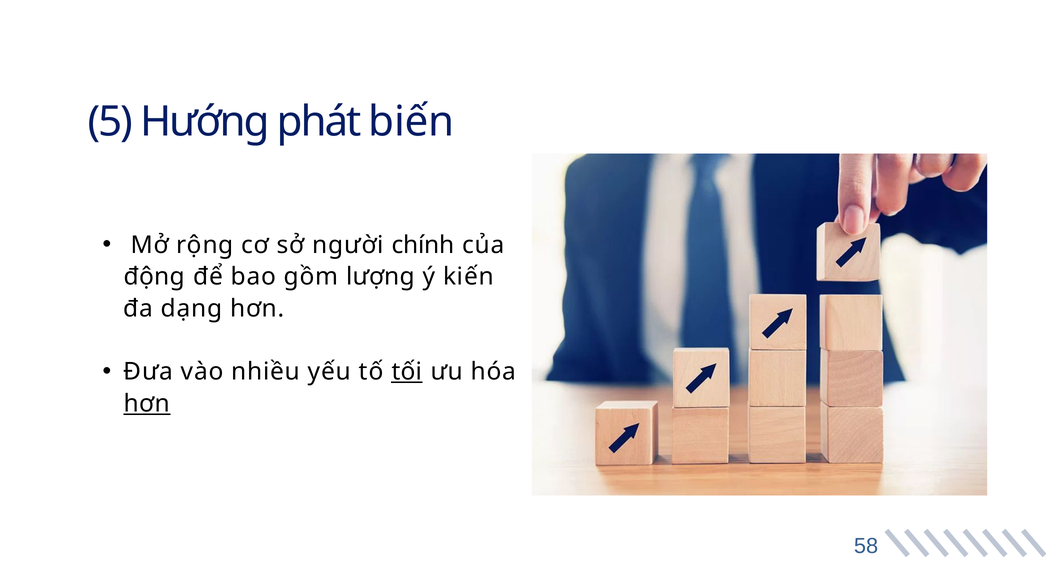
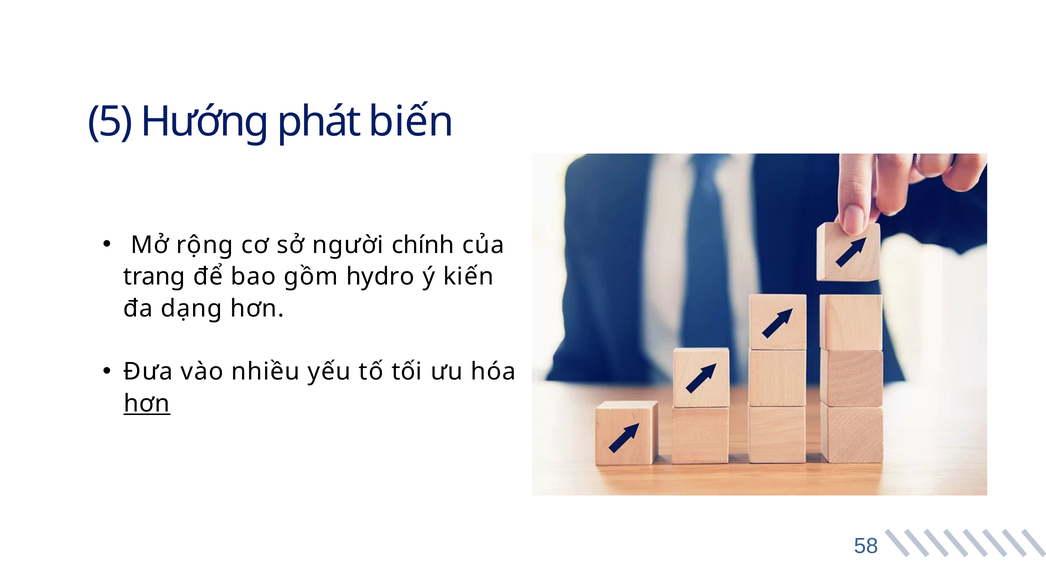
động: động -> trang
lượng: lượng -> hydro
tối underline: present -> none
